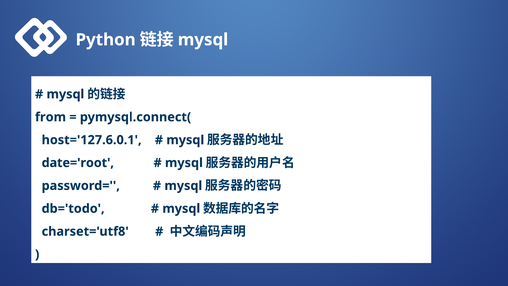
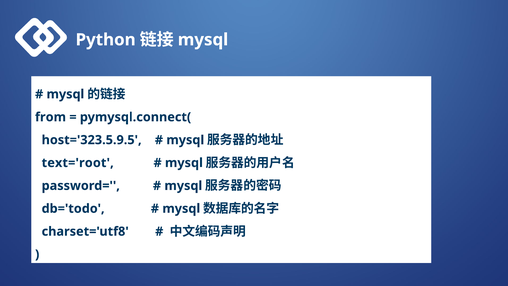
host='127.6.0.1: host='127.6.0.1 -> host='323.5.9.5
date='root: date='root -> text='root
